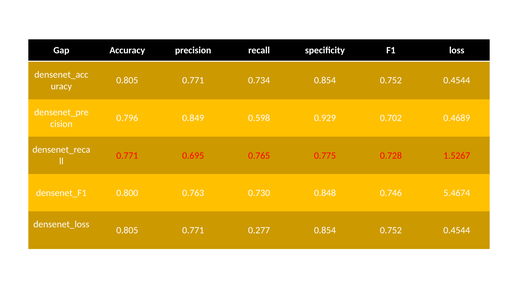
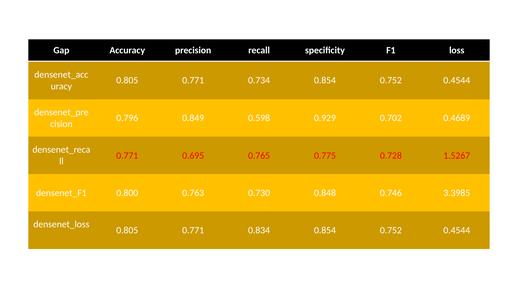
5.4674: 5.4674 -> 3.3985
0.277: 0.277 -> 0.834
